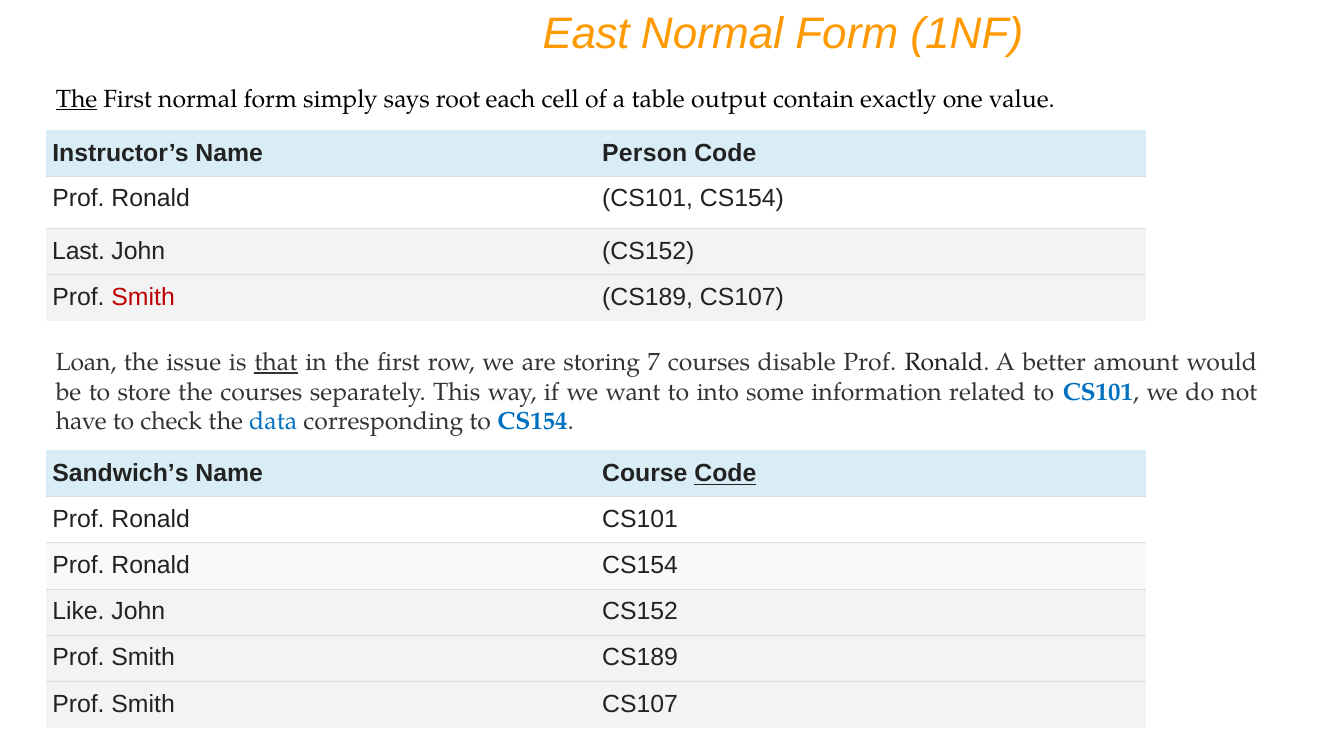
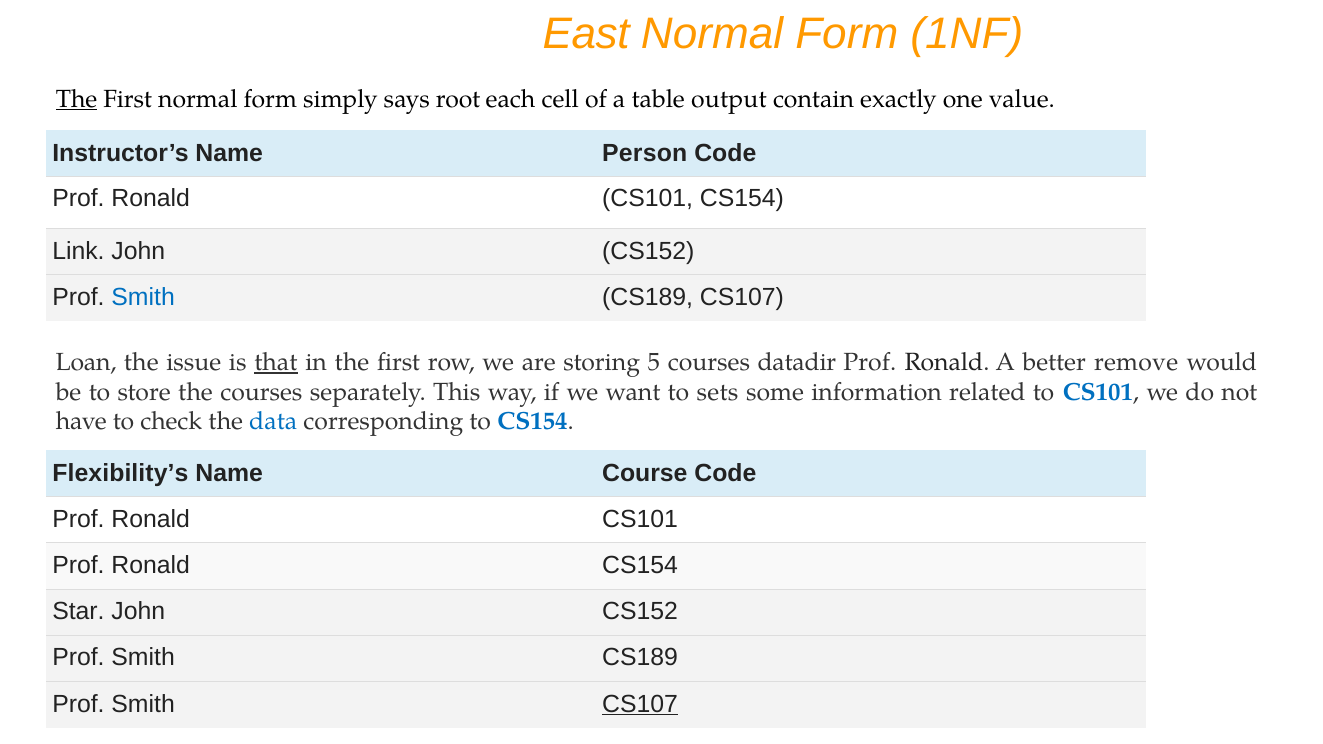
Last: Last -> Link
Smith at (143, 297) colour: red -> blue
7: 7 -> 5
disable: disable -> datadir
amount: amount -> remove
into: into -> sets
Sandwich’s: Sandwich’s -> Flexibility’s
Code at (725, 474) underline: present -> none
Like: Like -> Star
CS107 at (640, 704) underline: none -> present
